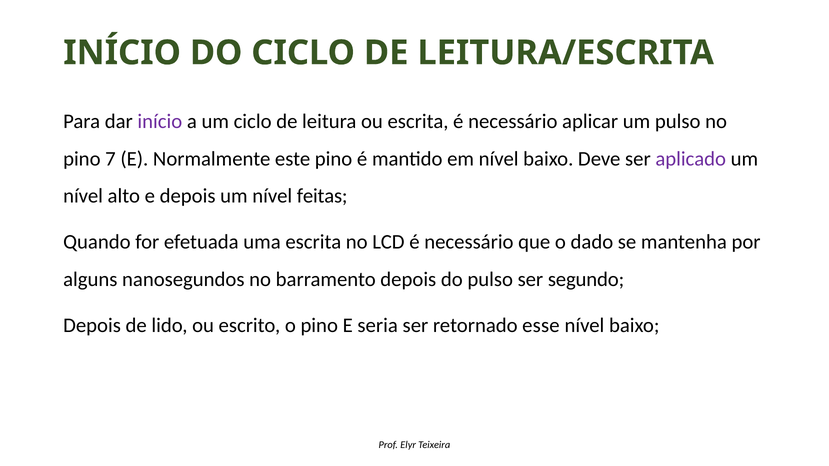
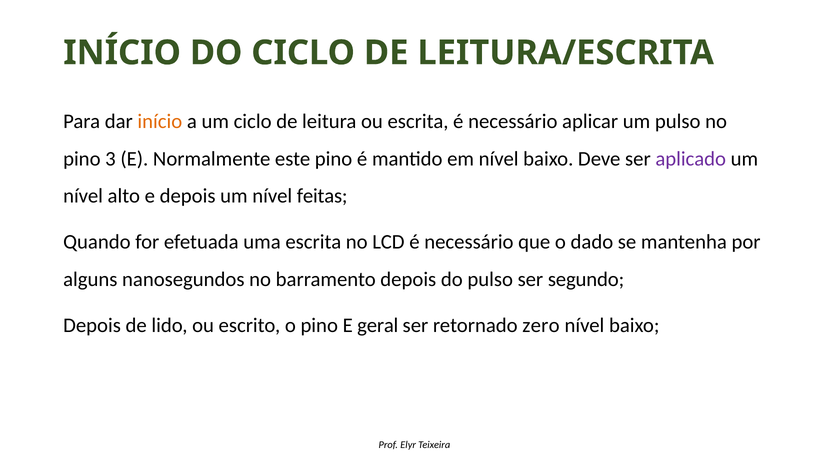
início at (160, 122) colour: purple -> orange
7: 7 -> 3
seria: seria -> geral
esse: esse -> zero
